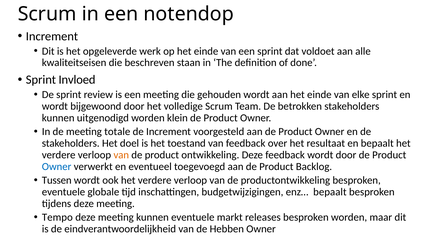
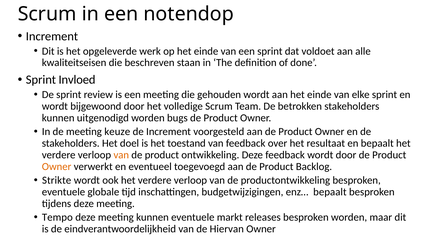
klein: klein -> bugs
totale: totale -> keuze
Owner at (57, 166) colour: blue -> orange
Tussen: Tussen -> Strikte
Hebben: Hebben -> Hiervan
